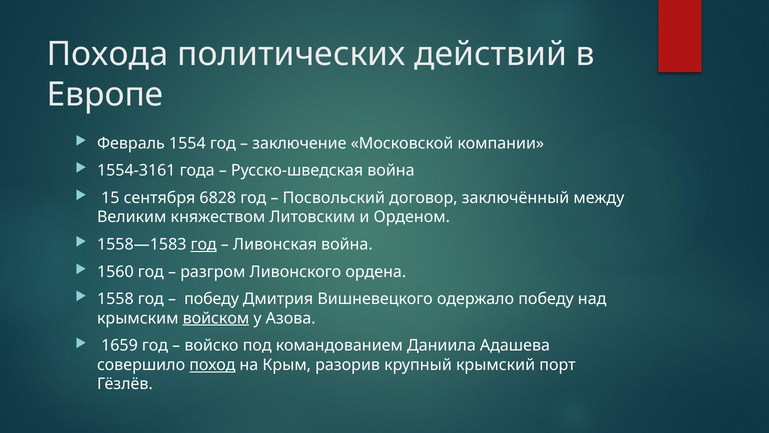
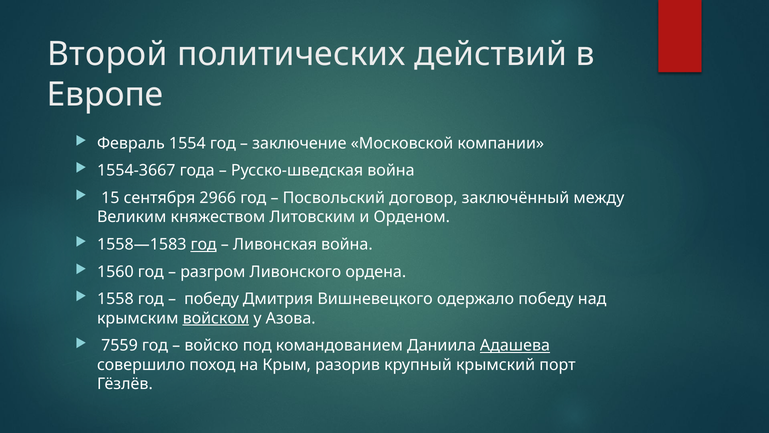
Похода: Похода -> Второй
1554-3161: 1554-3161 -> 1554-3667
6828: 6828 -> 2966
1659: 1659 -> 7559
Адашева underline: none -> present
поход underline: present -> none
